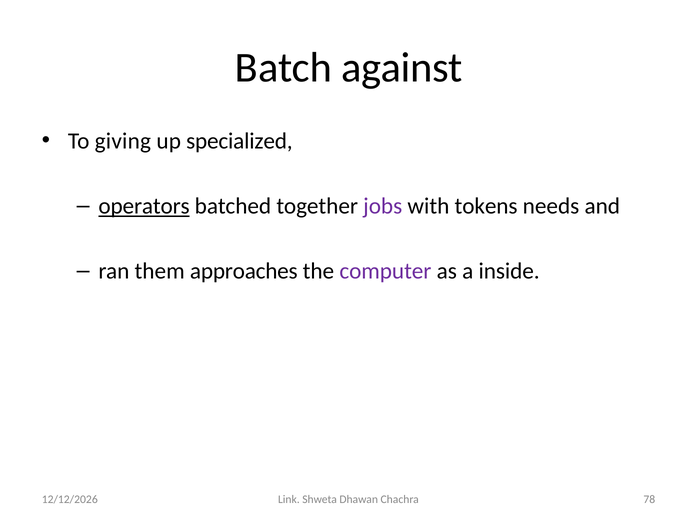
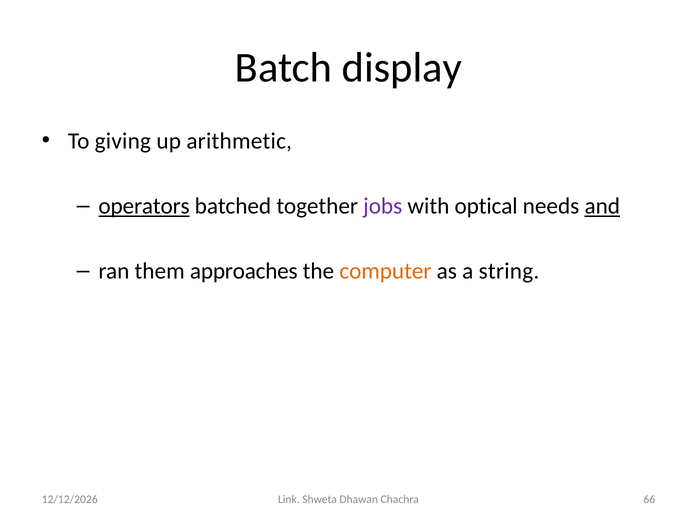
against: against -> display
specialized: specialized -> arithmetic
tokens: tokens -> optical
and underline: none -> present
computer colour: purple -> orange
inside: inside -> string
78: 78 -> 66
